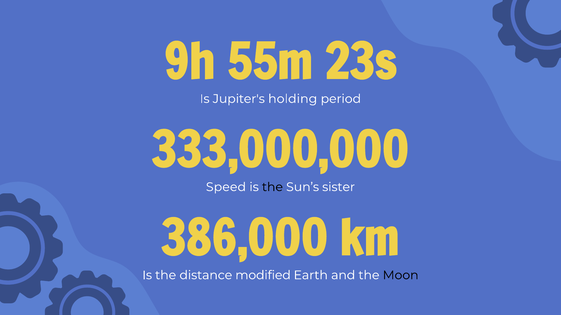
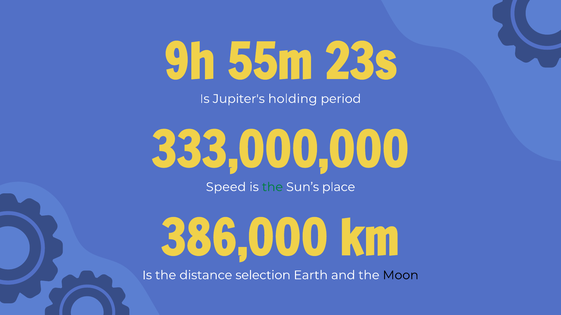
the at (272, 187) colour: black -> green
sister: sister -> place
modified: modified -> selection
